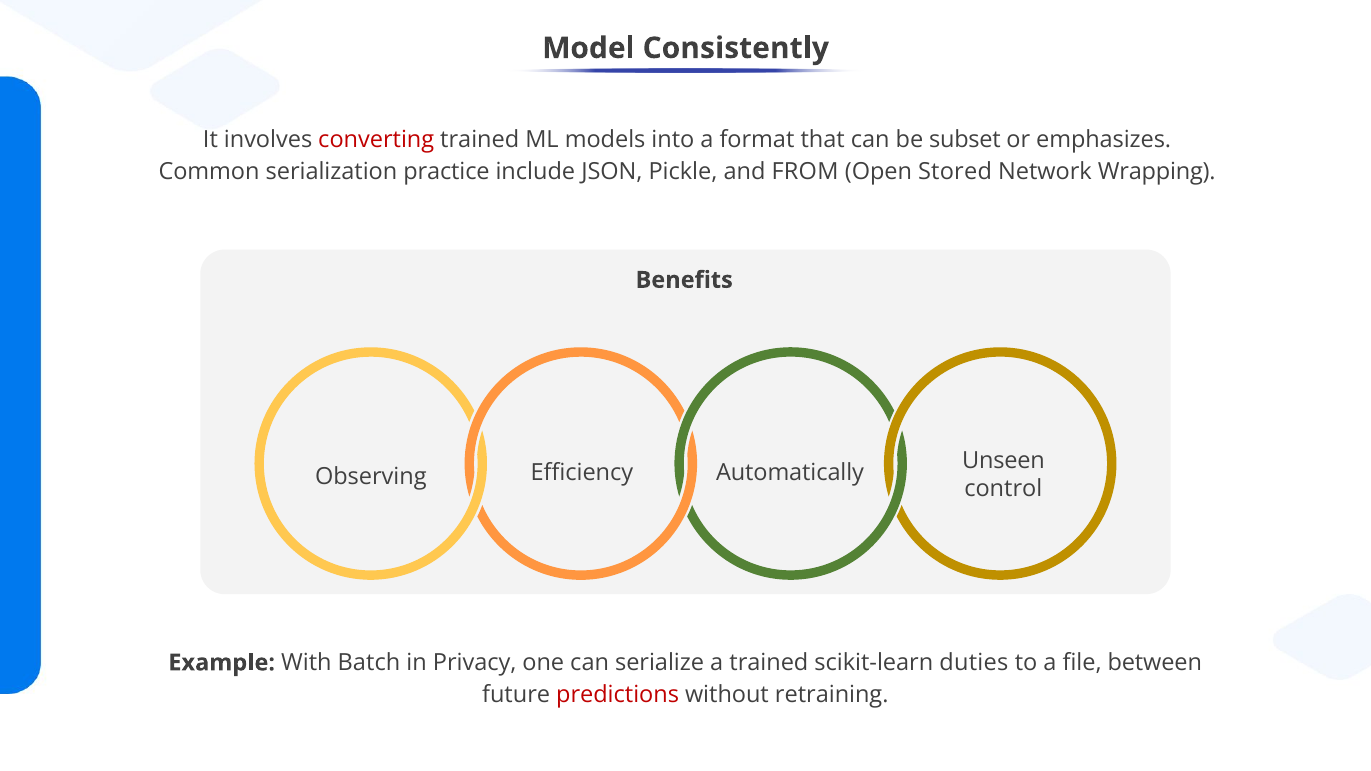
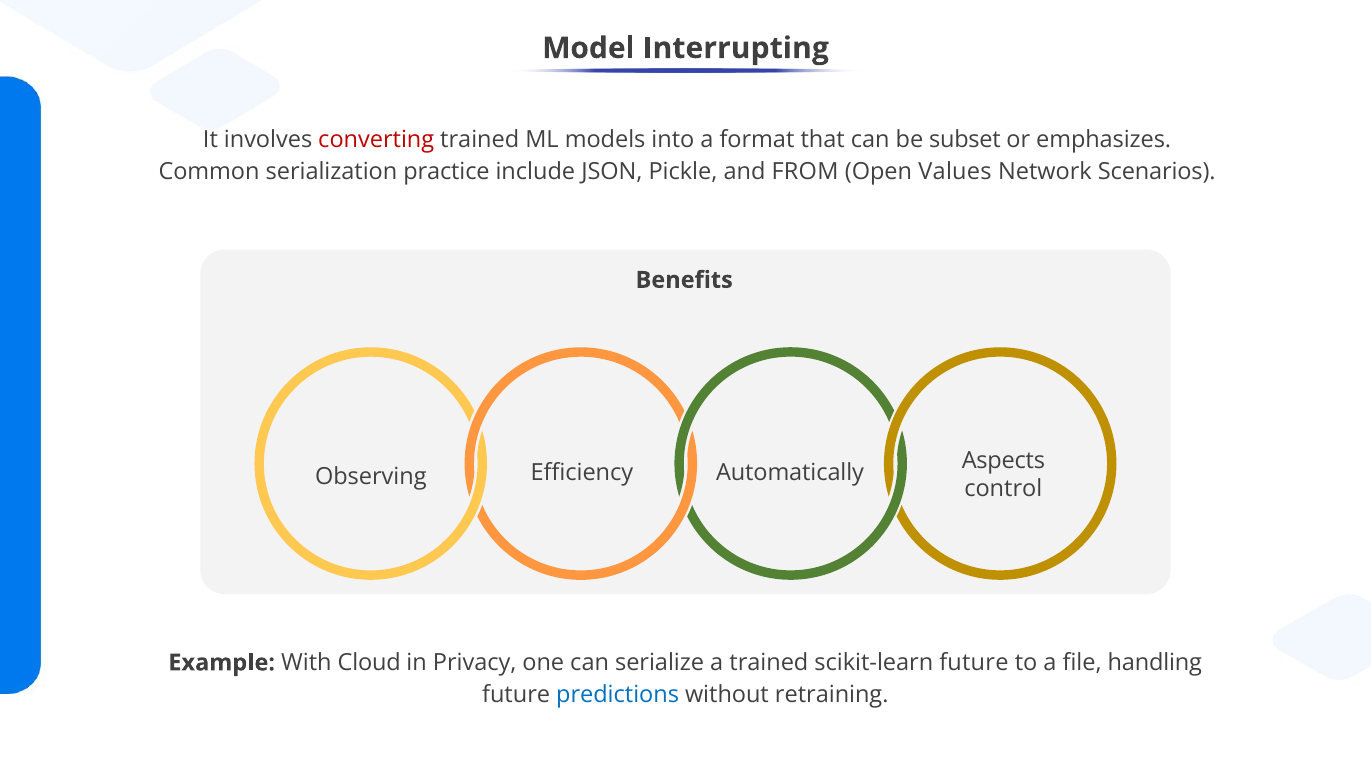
Consistently: Consistently -> Interrupting
Stored: Stored -> Values
Wrapping: Wrapping -> Scenarios
Unseen: Unseen -> Aspects
Batch: Batch -> Cloud
scikit-learn duties: duties -> future
between: between -> handling
predictions colour: red -> blue
